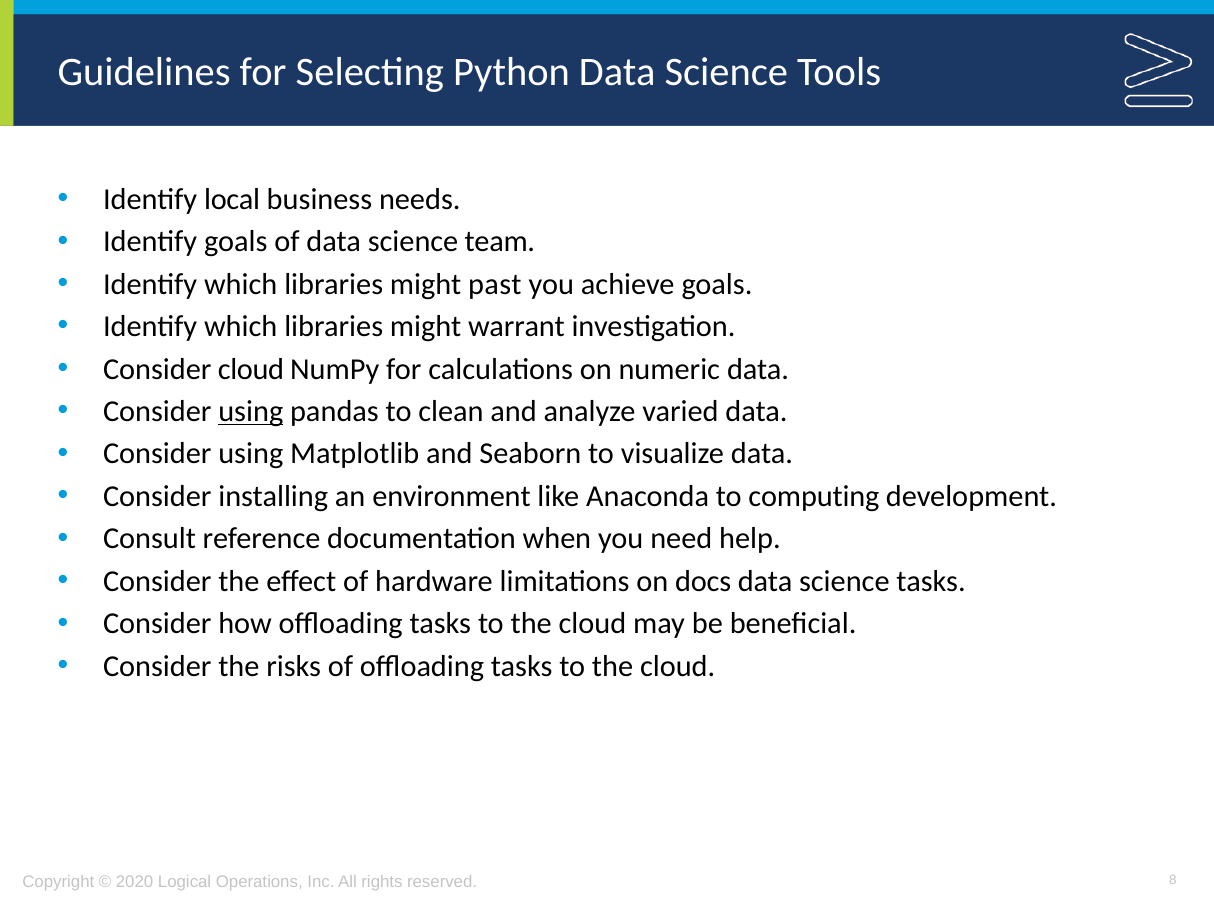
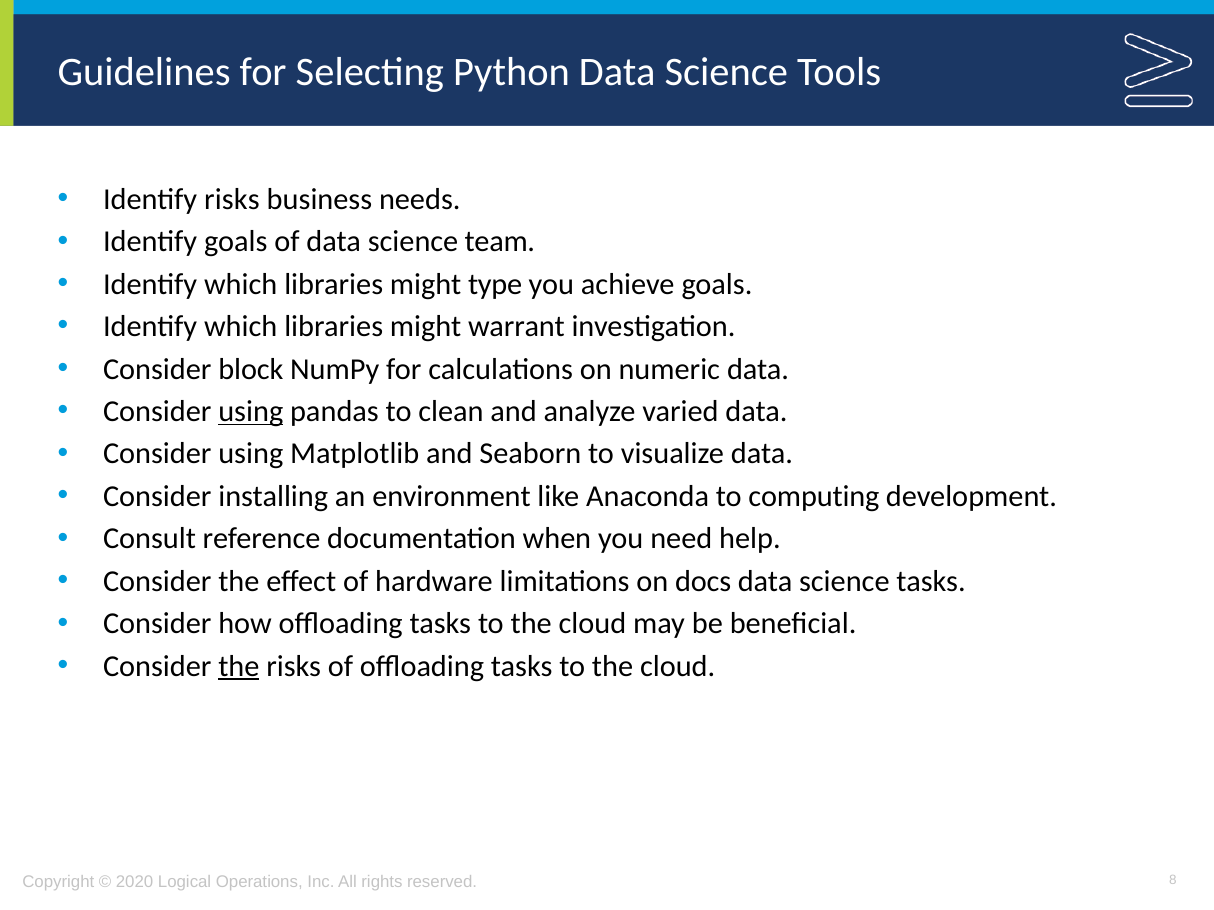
Identify local: local -> risks
past: past -> type
Consider cloud: cloud -> block
the at (239, 667) underline: none -> present
